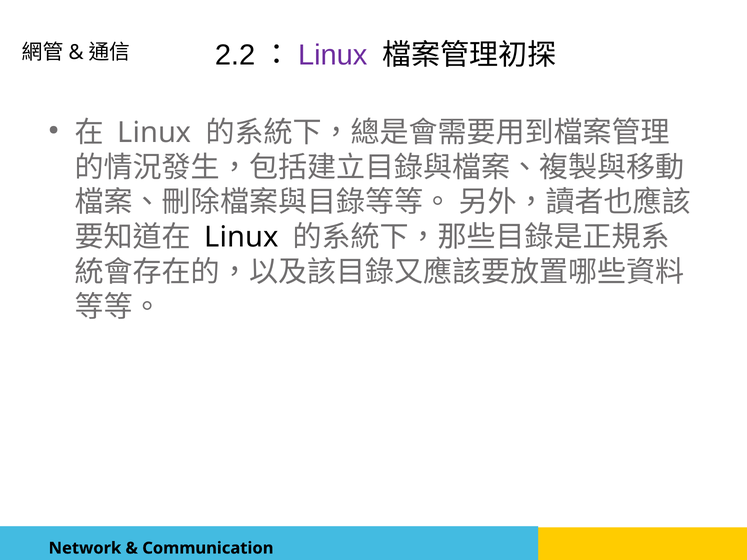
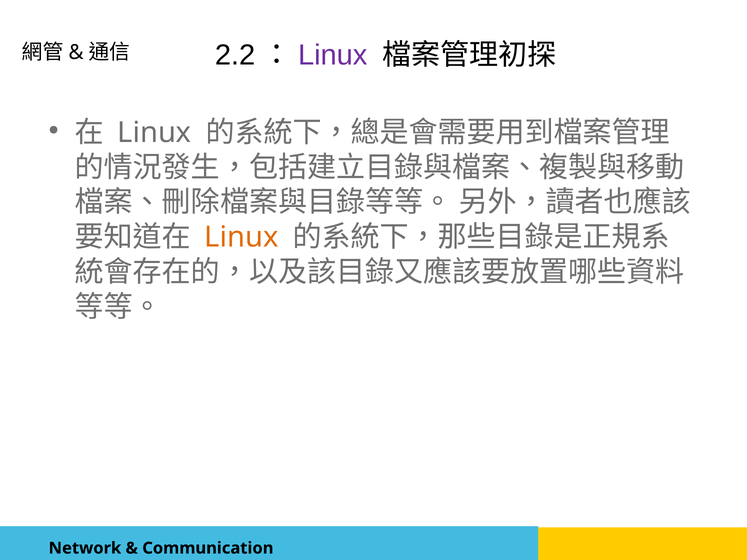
Linux at (241, 237) colour: black -> orange
